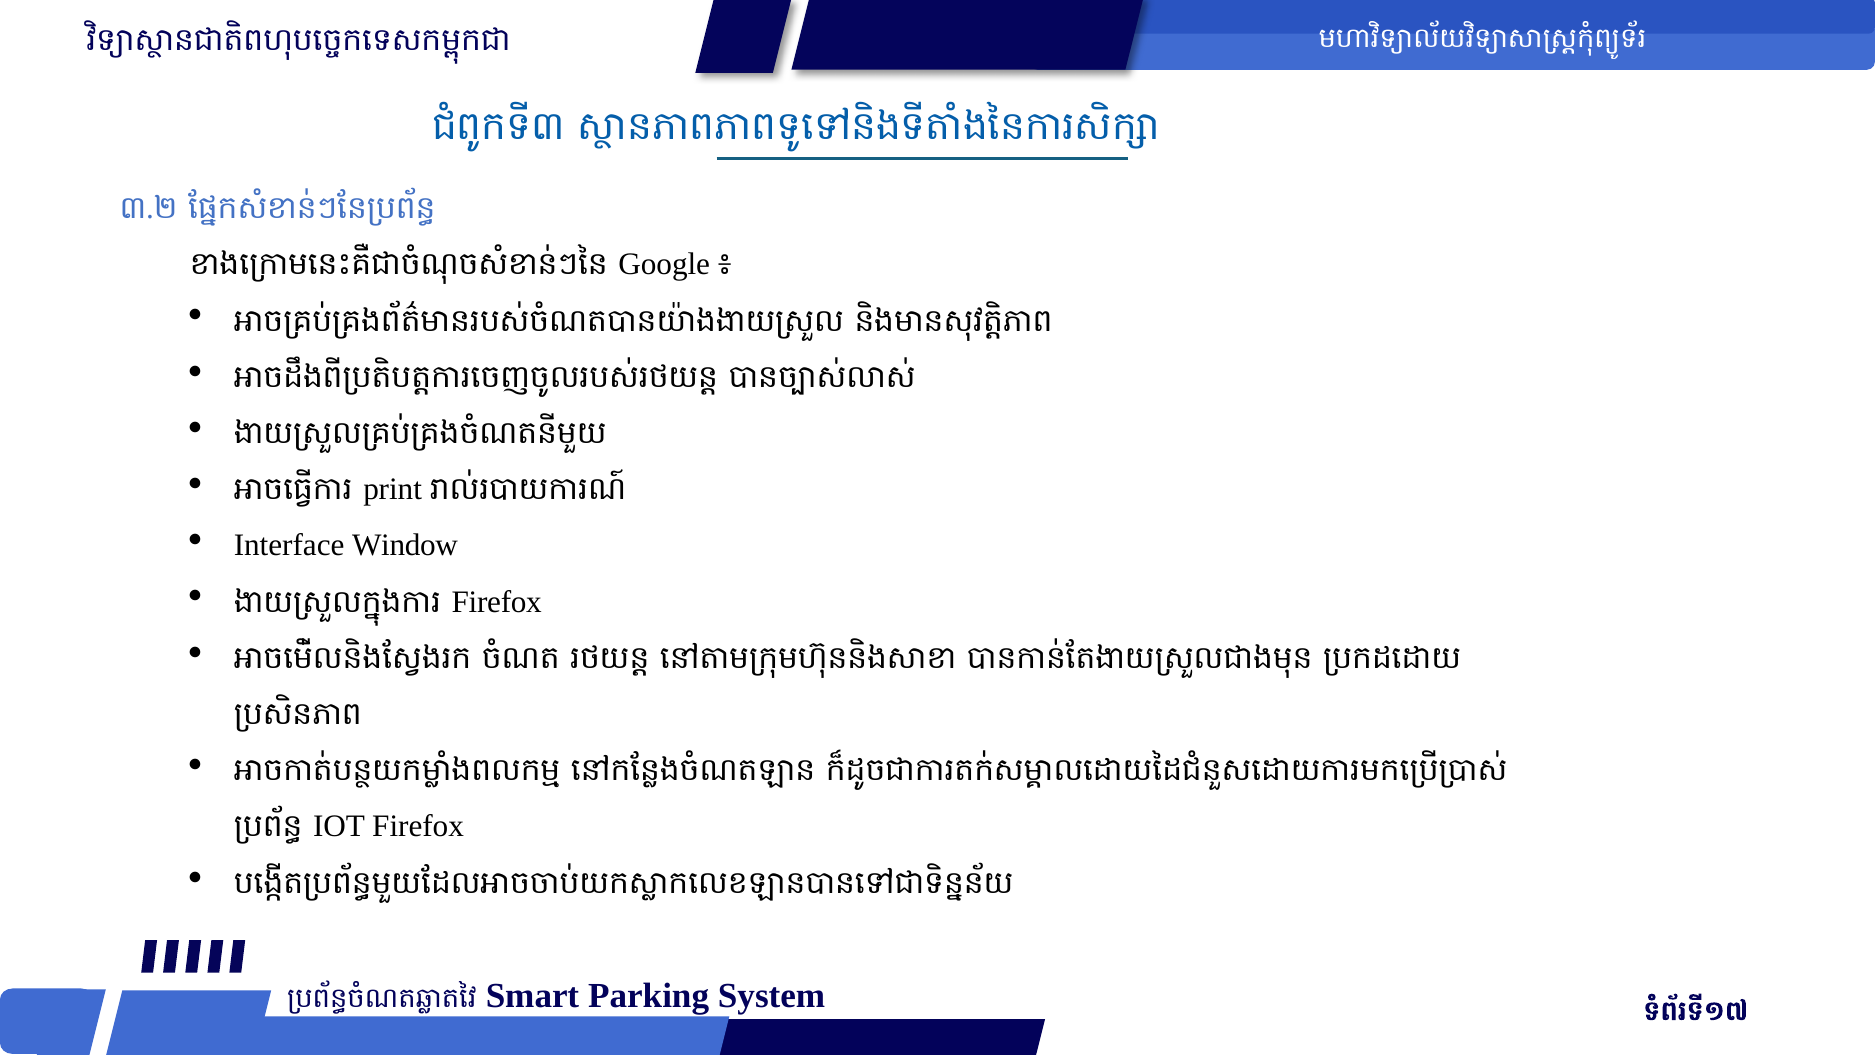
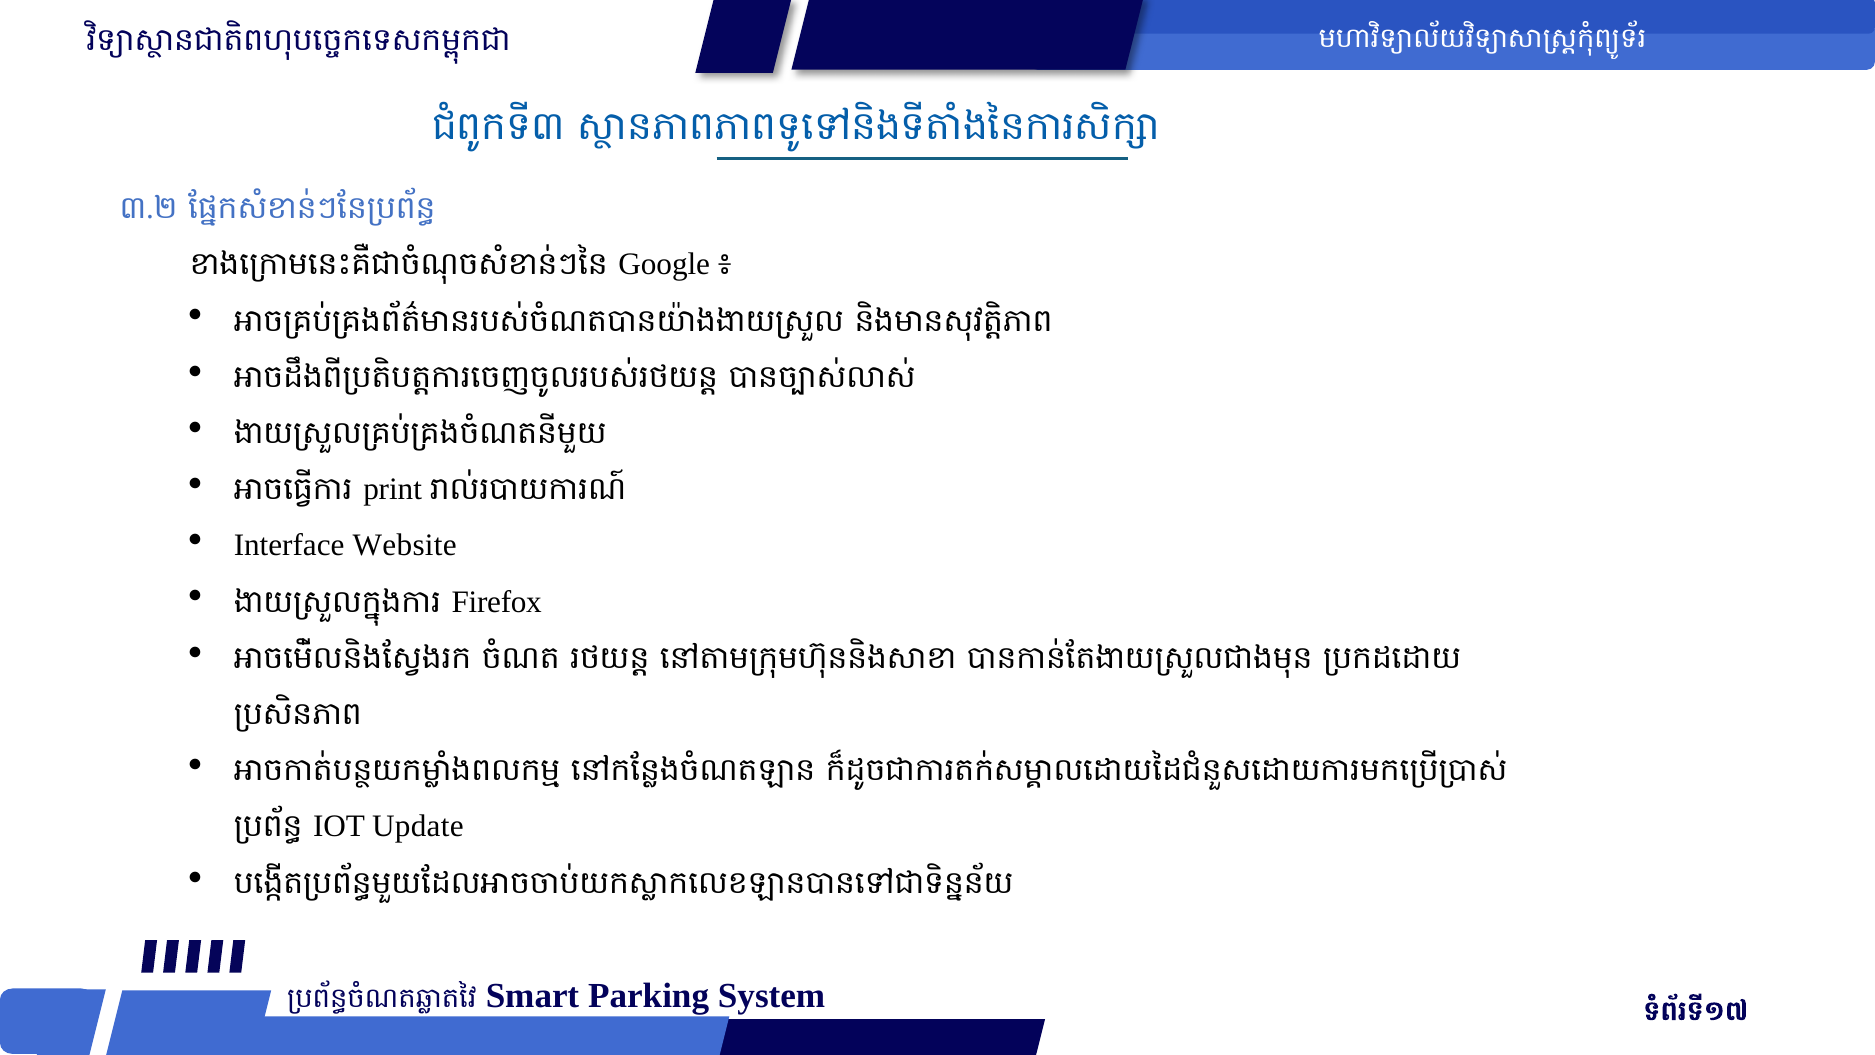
Window: Window -> Website
IOT Firefox: Firefox -> Update
